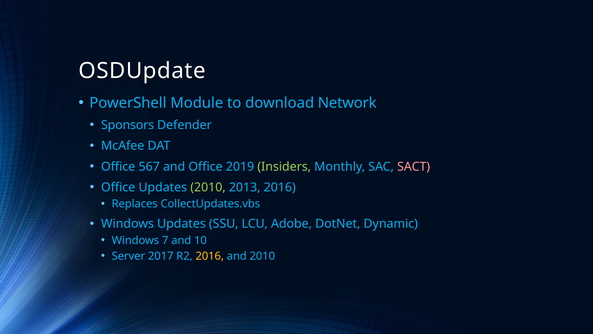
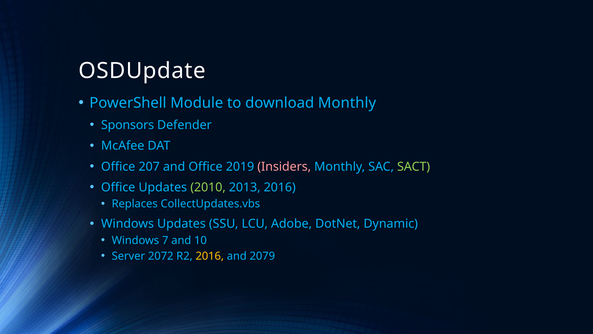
download Network: Network -> Monthly
567: 567 -> 207
Insiders colour: light green -> pink
SACT colour: pink -> light green
2017: 2017 -> 2072
and 2010: 2010 -> 2079
